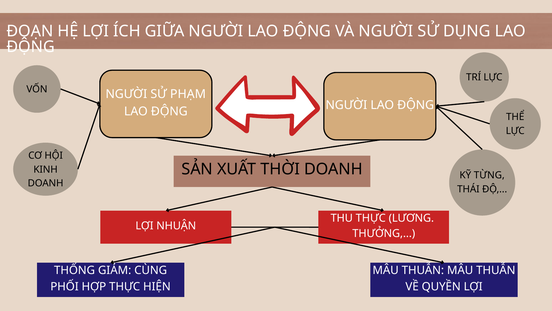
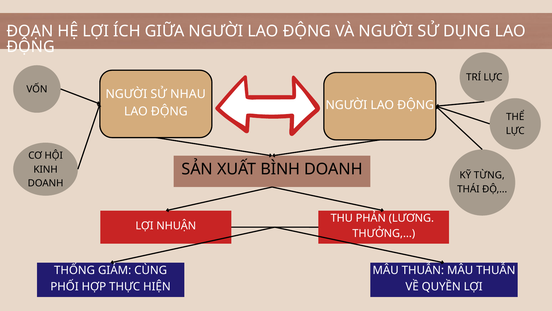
PHẠM: PHẠM -> NHAU
THỜI: THỜI -> BÌNH
THU THỰC: THỰC -> PHẢN
